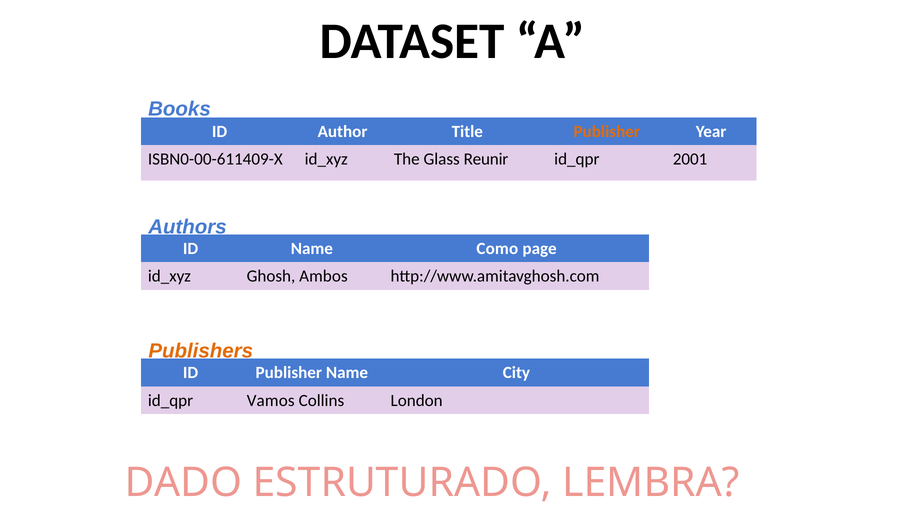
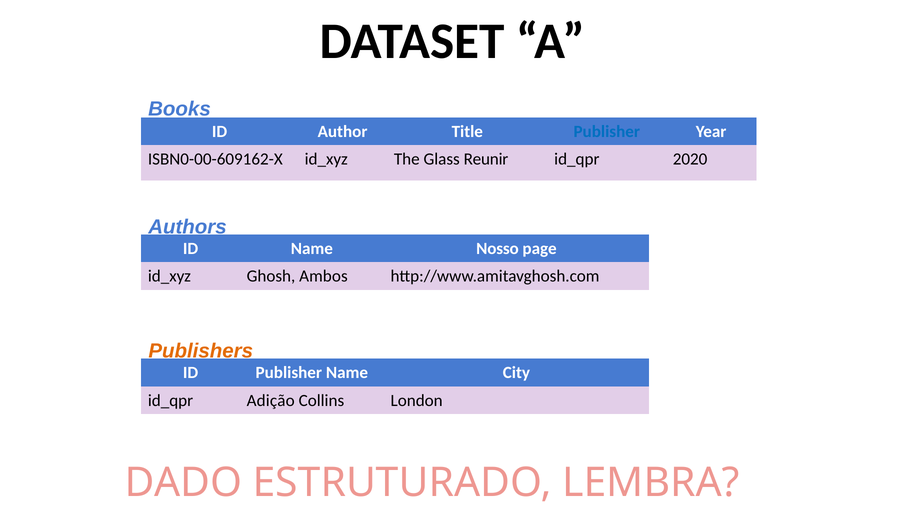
Publisher at (607, 131) colour: orange -> blue
ISBN0-00-611409-X: ISBN0-00-611409-X -> ISBN0-00-609162-X
2001: 2001 -> 2020
Como: Como -> Nosso
Vamos: Vamos -> Adição
